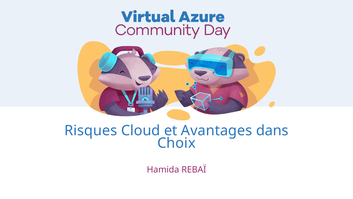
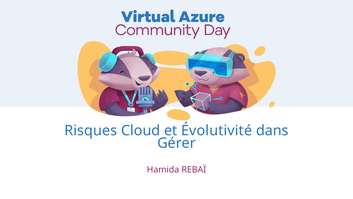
Avantages: Avantages -> Évolutivité
Choix: Choix -> Gérer
